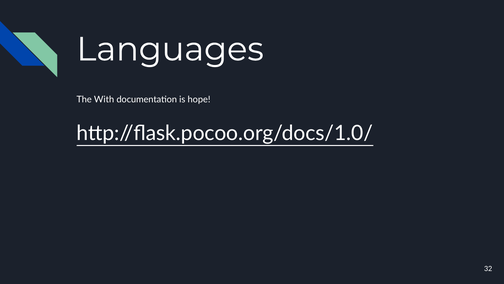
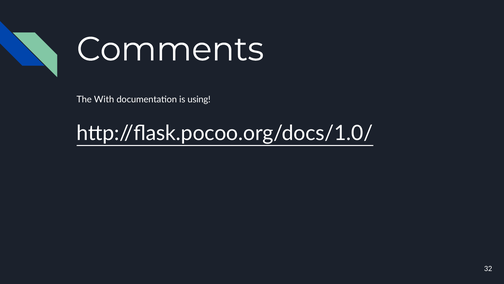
Languages: Languages -> Comments
hope: hope -> using
